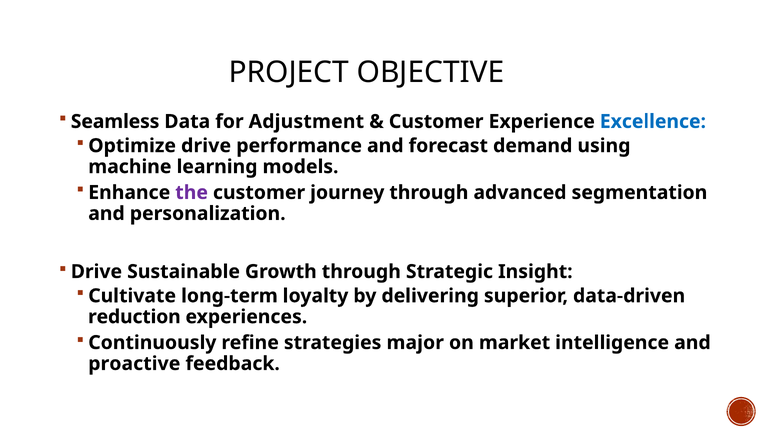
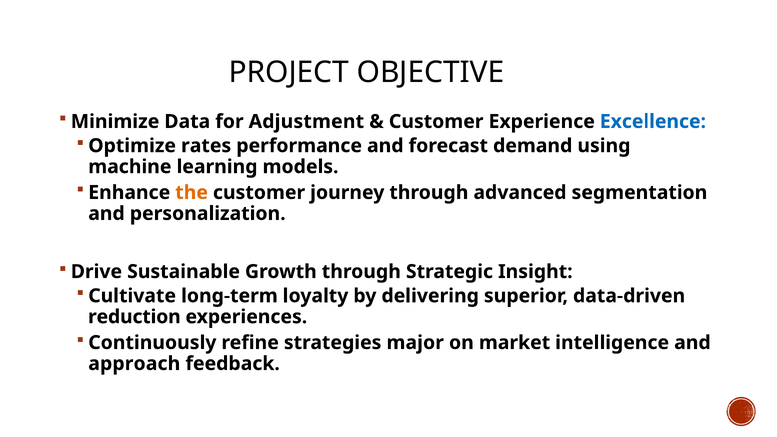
Seamless: Seamless -> Minimize
Optimize drive: drive -> rates
the colour: purple -> orange
proactive: proactive -> approach
